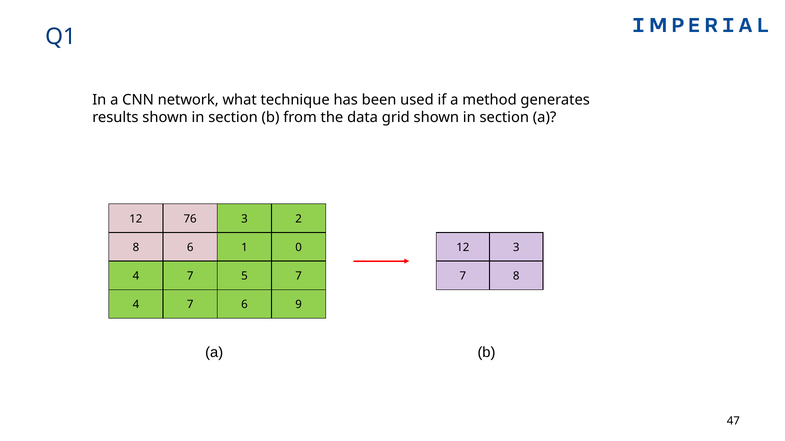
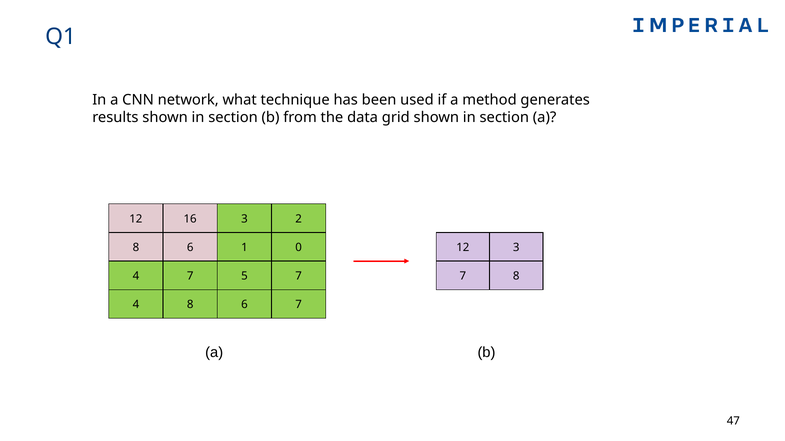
76: 76 -> 16
7 at (190, 305): 7 -> 8
6 9: 9 -> 7
